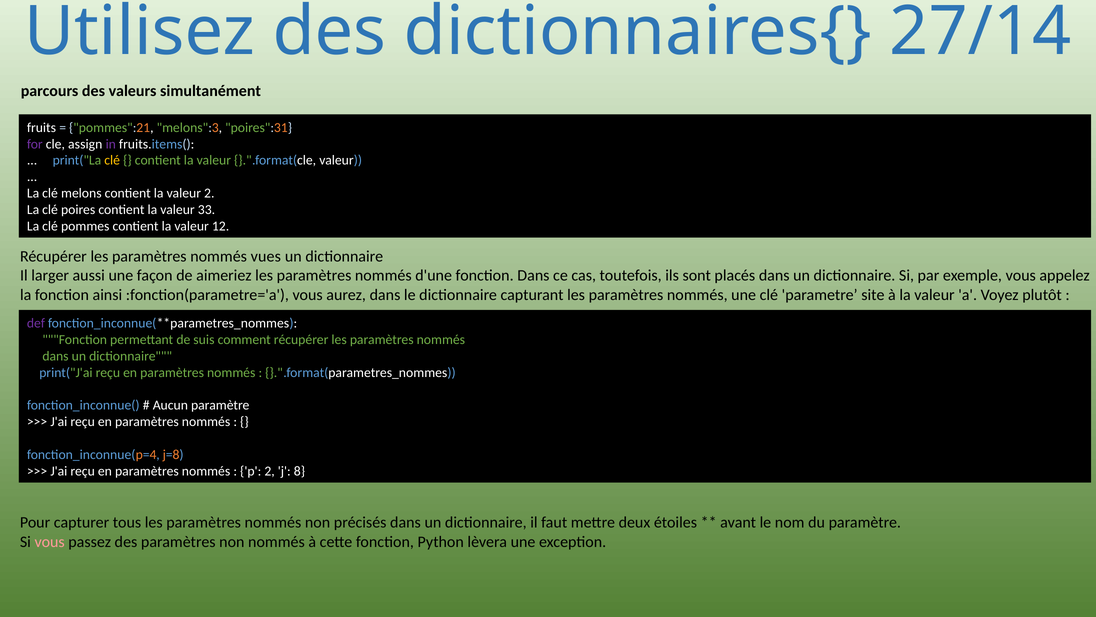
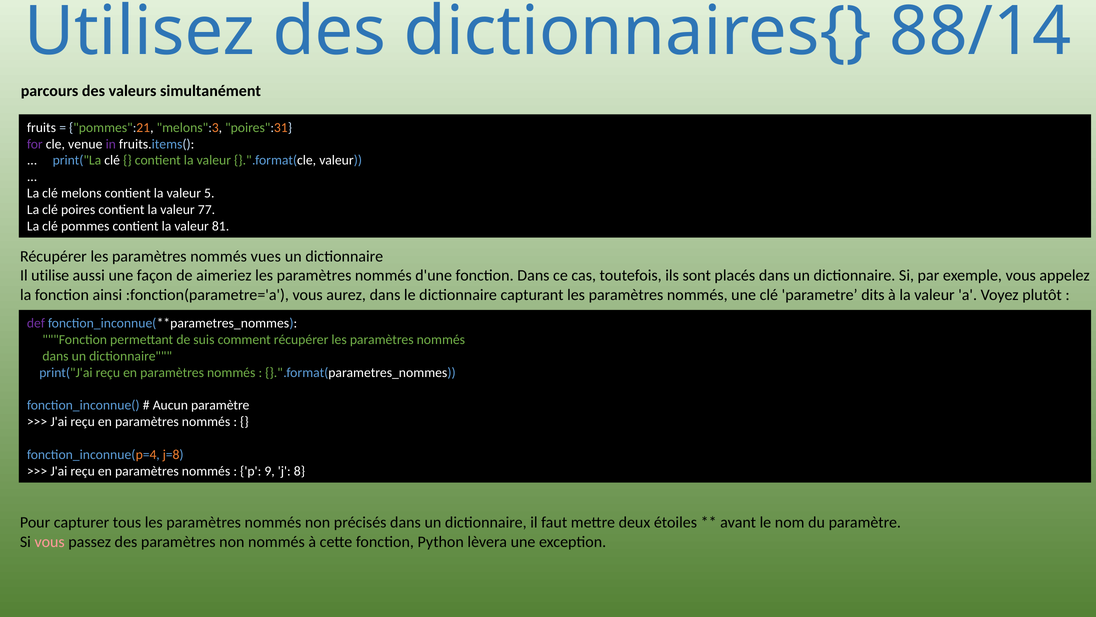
27/14: 27/14 -> 88/14
assign: assign -> venue
clé at (112, 160) colour: yellow -> white
valeur 2: 2 -> 5
33: 33 -> 77
12: 12 -> 81
larger: larger -> utilise
site: site -> dits
p 2: 2 -> 9
